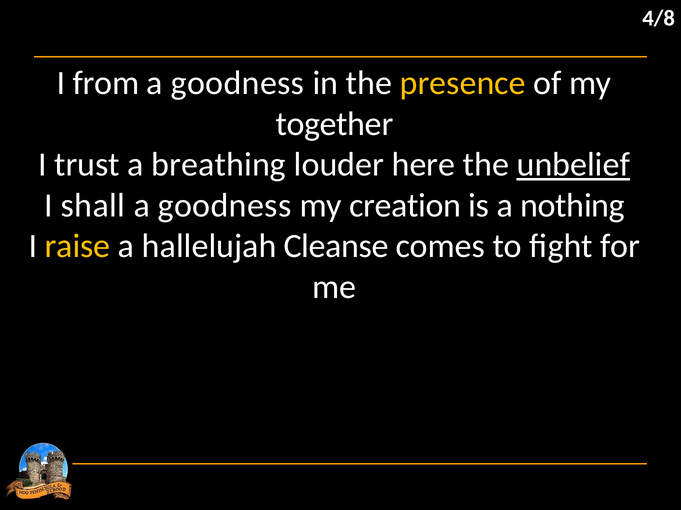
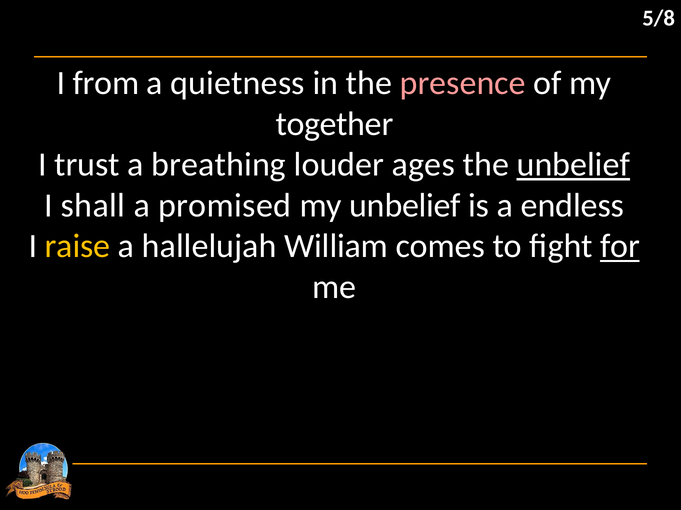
4/8: 4/8 -> 5/8
goodness at (237, 83): goodness -> quietness
presence colour: yellow -> pink
here: here -> ages
goodness at (225, 206): goodness -> promised
my creation: creation -> unbelief
nothing: nothing -> endless
Cleanse: Cleanse -> William
for underline: none -> present
